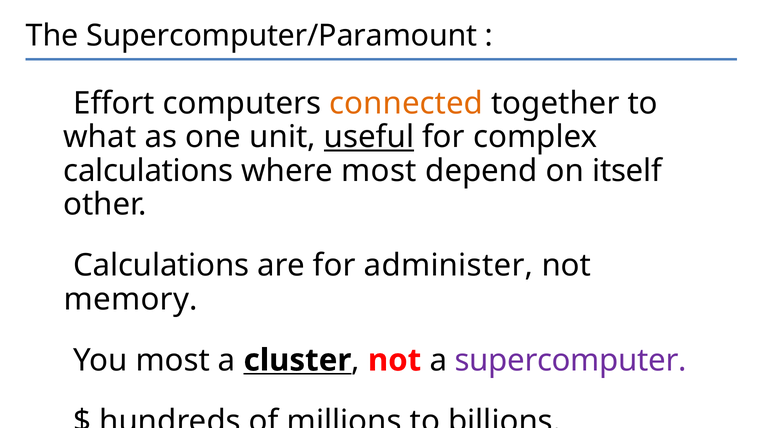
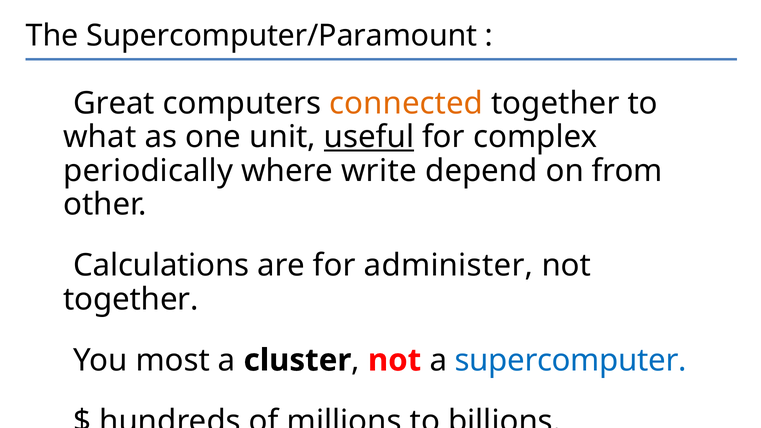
Effort: Effort -> Great
calculations at (148, 171): calculations -> periodically
where most: most -> write
itself: itself -> from
memory at (131, 299): memory -> together
cluster underline: present -> none
supercomputer colour: purple -> blue
